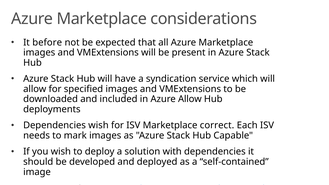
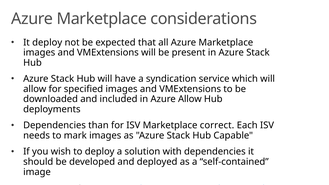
It before: before -> deploy
Dependencies wish: wish -> than
